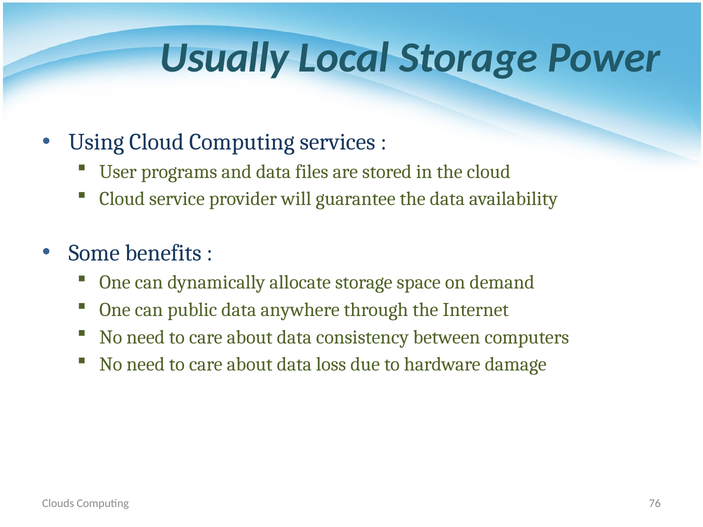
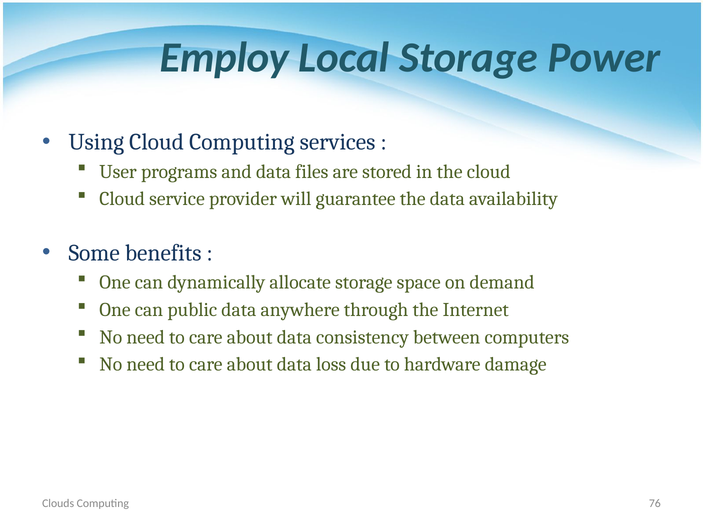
Usually: Usually -> Employ
